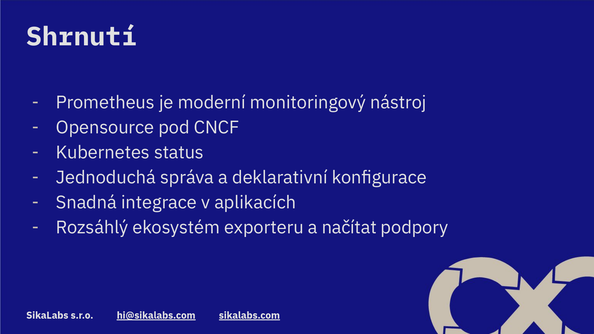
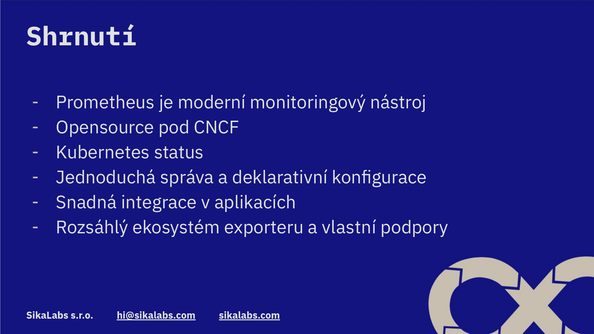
načítat: načítat -> vlastní
